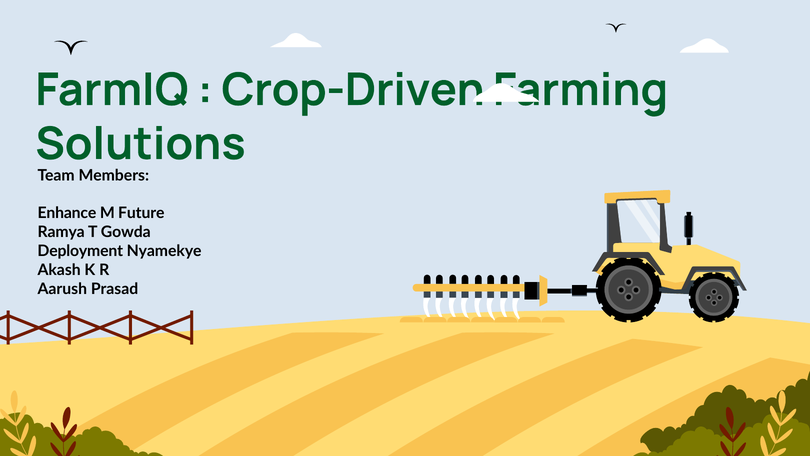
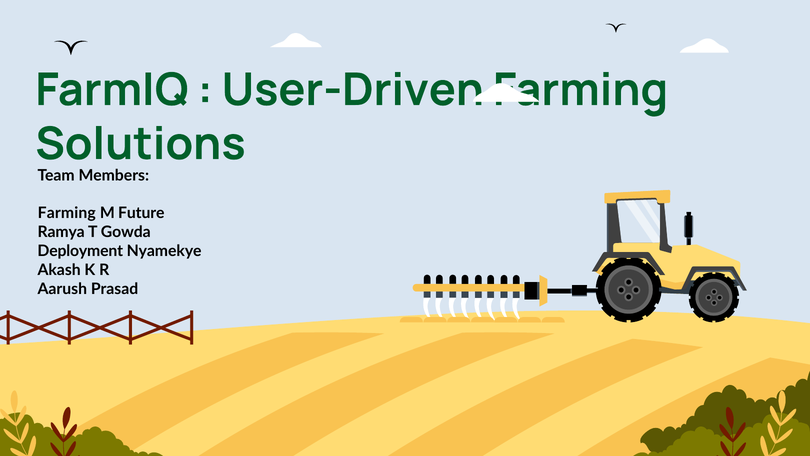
Crop-Driven: Crop-Driven -> User-Driven
Enhance at (67, 213): Enhance -> Farming
